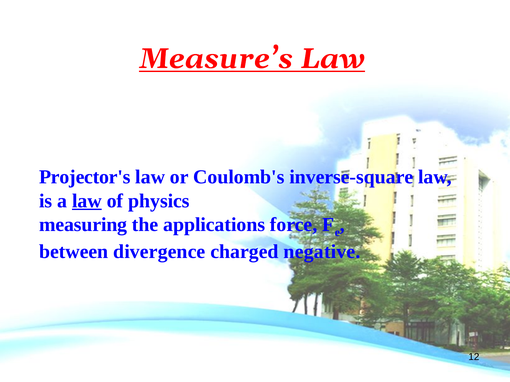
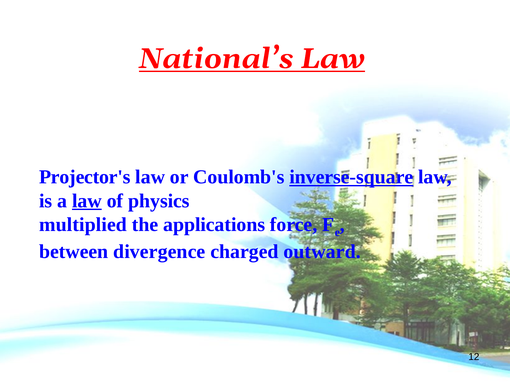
Measure’s: Measure’s -> National’s
inverse-square underline: none -> present
measuring: measuring -> multiplied
negative: negative -> outward
